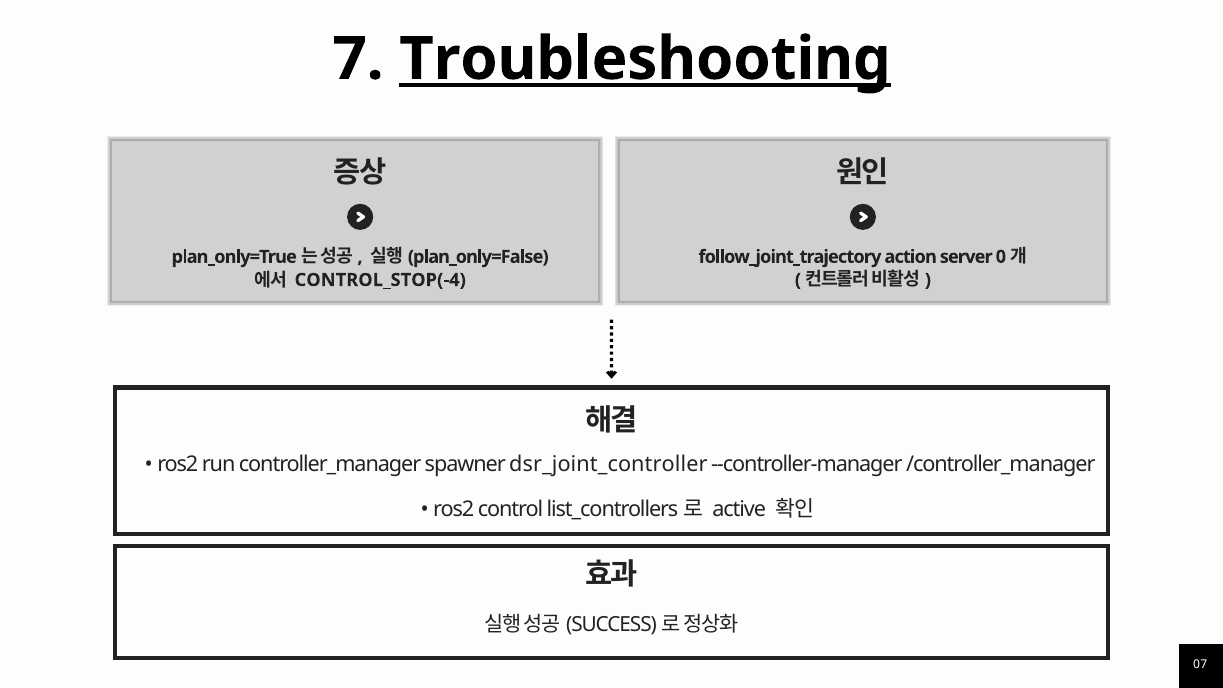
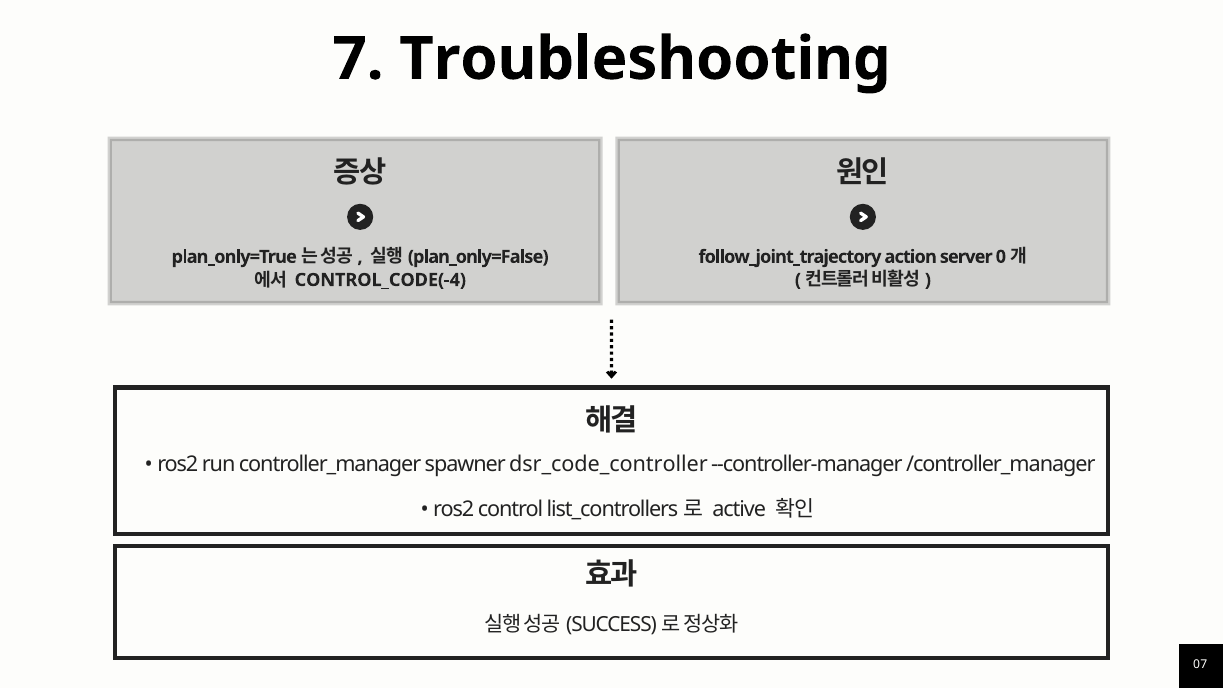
Troubleshooting underline: present -> none
CONTROL_STOP(-4: CONTROL_STOP(-4 -> CONTROL_CODE(-4
dsr_joint_controller: dsr_joint_controller -> dsr_code_controller
